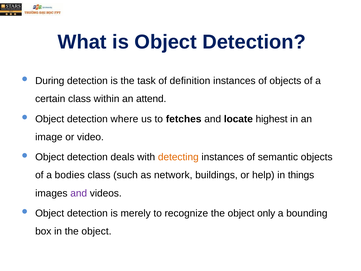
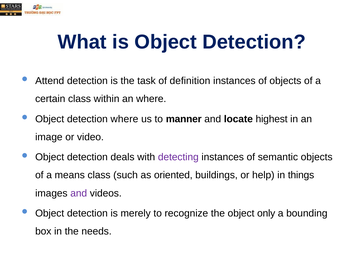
During: During -> Attend
an attend: attend -> where
fetches: fetches -> manner
detecting colour: orange -> purple
bodies: bodies -> means
network: network -> oriented
in the object: object -> needs
